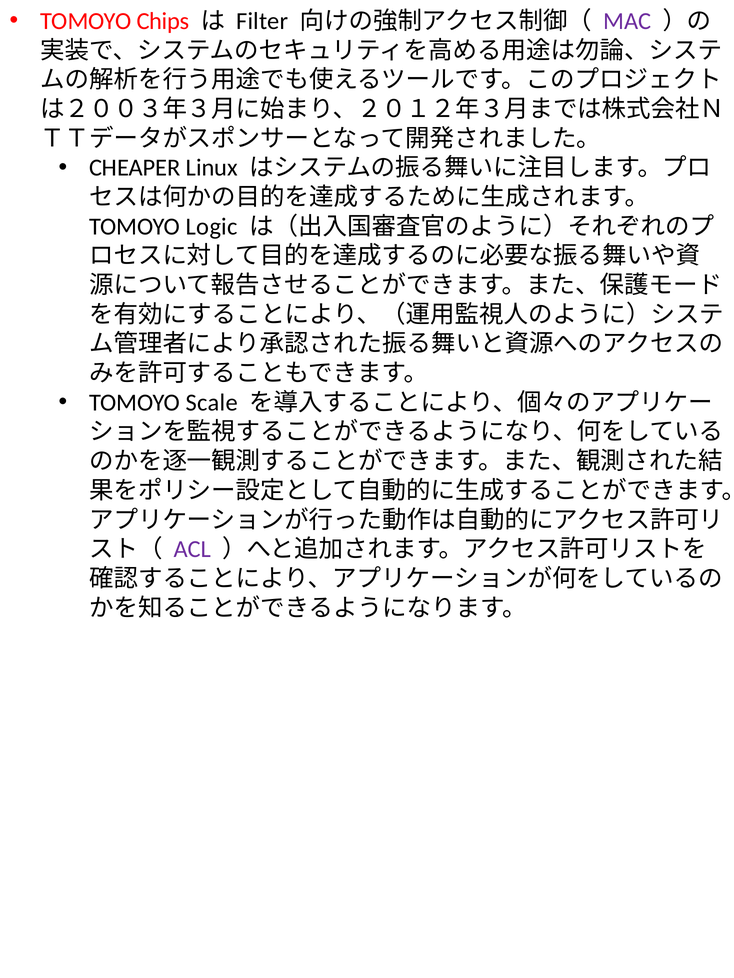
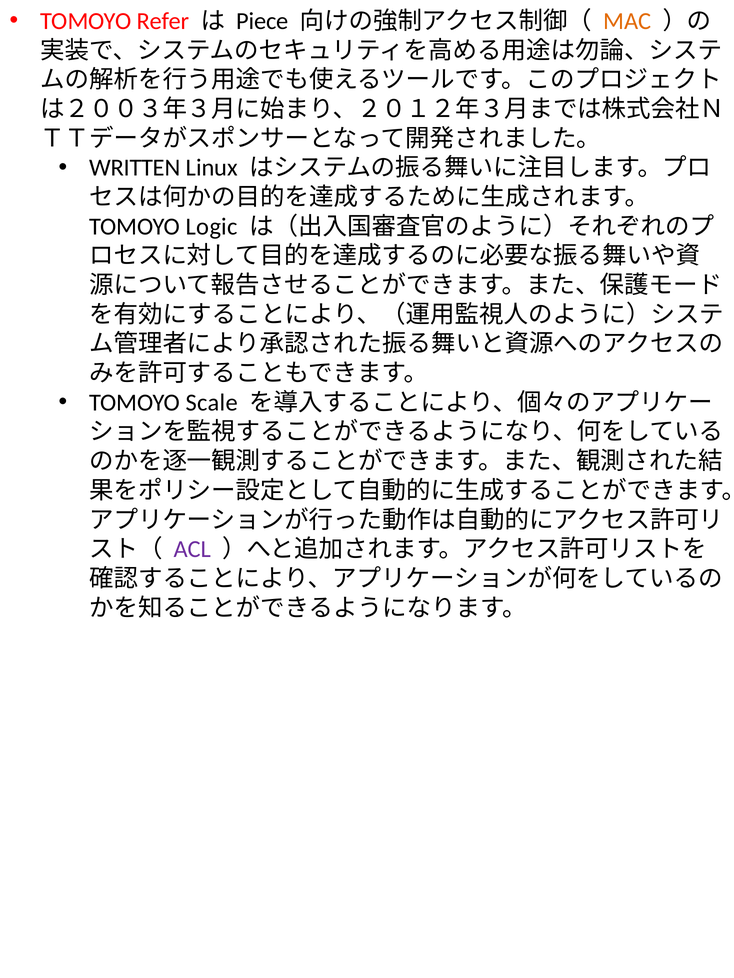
Chips: Chips -> Refer
Filter: Filter -> Piece
MAC colour: purple -> orange
CHEAPER: CHEAPER -> WRITTEN
